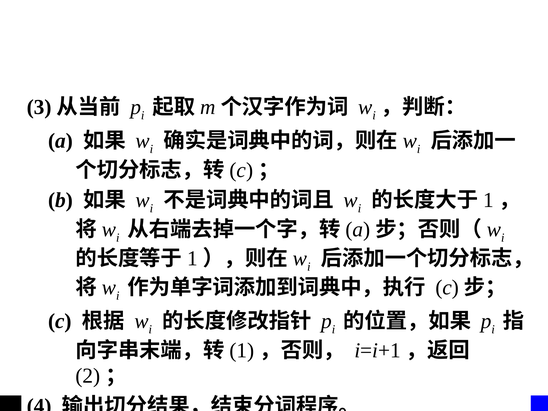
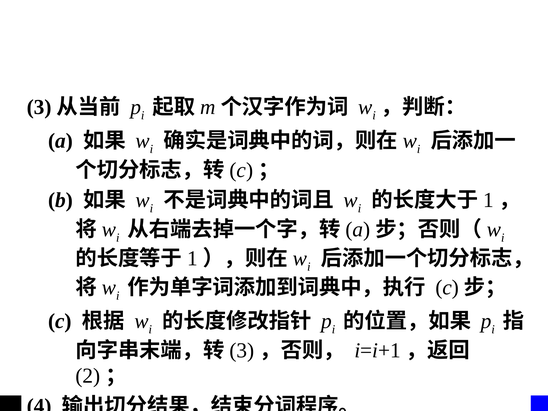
1 at (242, 350): 1 -> 3
